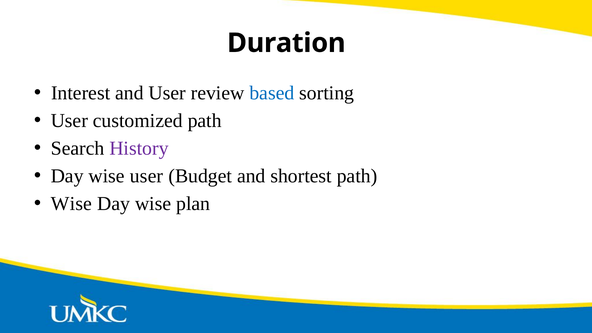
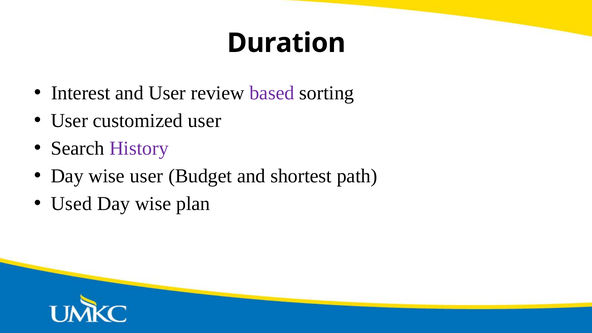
based colour: blue -> purple
customized path: path -> user
Wise at (71, 204): Wise -> Used
